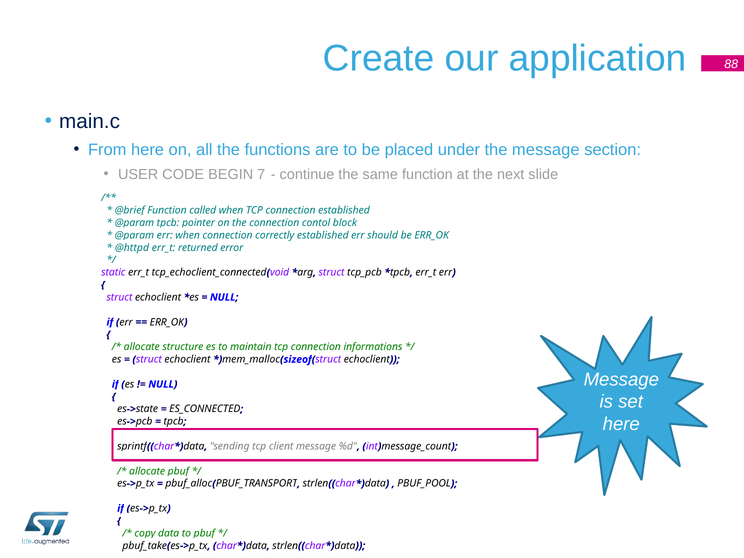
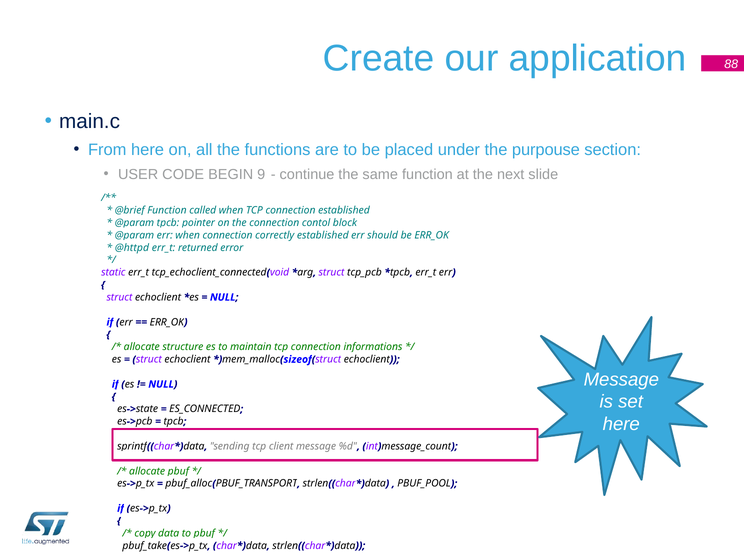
the message: message -> purpouse
7: 7 -> 9
